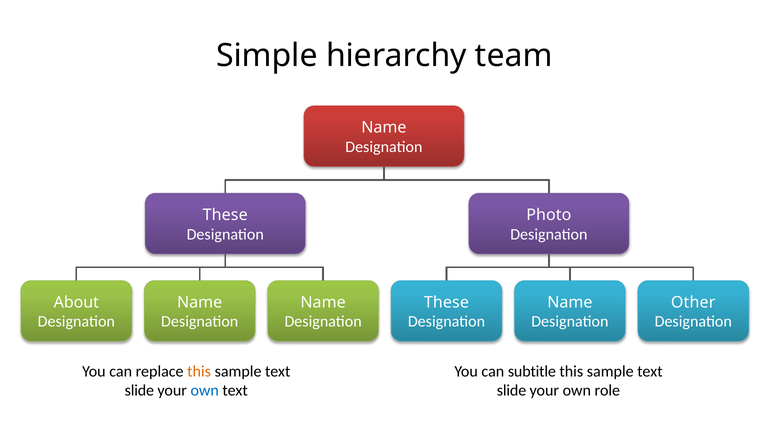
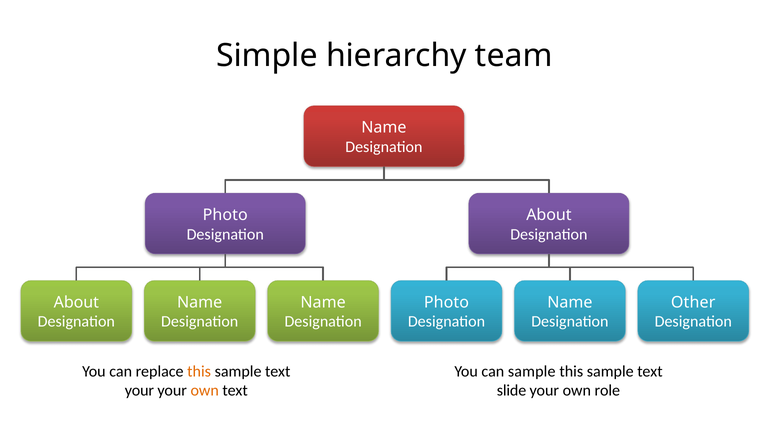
These at (225, 215): These -> Photo
Photo at (549, 215): Photo -> About
These at (446, 302): These -> Photo
can subtitle: subtitle -> sample
slide at (139, 390): slide -> your
own at (205, 390) colour: blue -> orange
